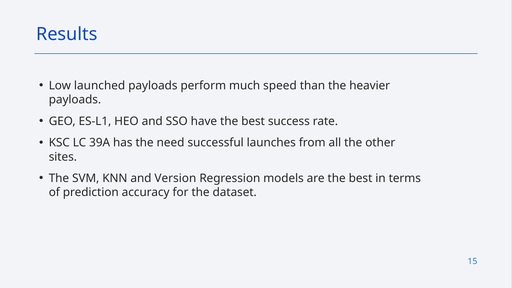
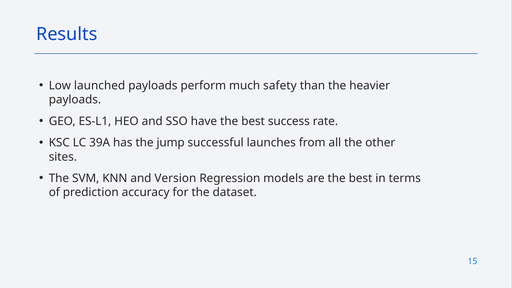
speed: speed -> safety
need: need -> jump
